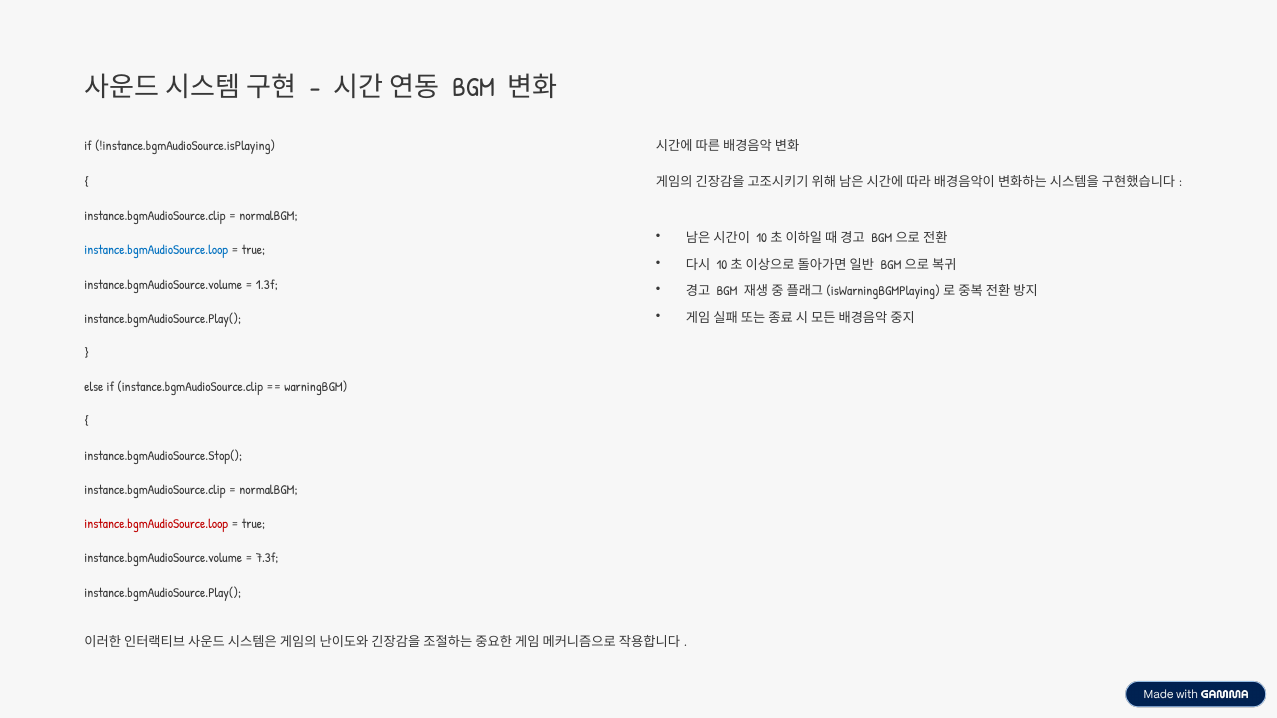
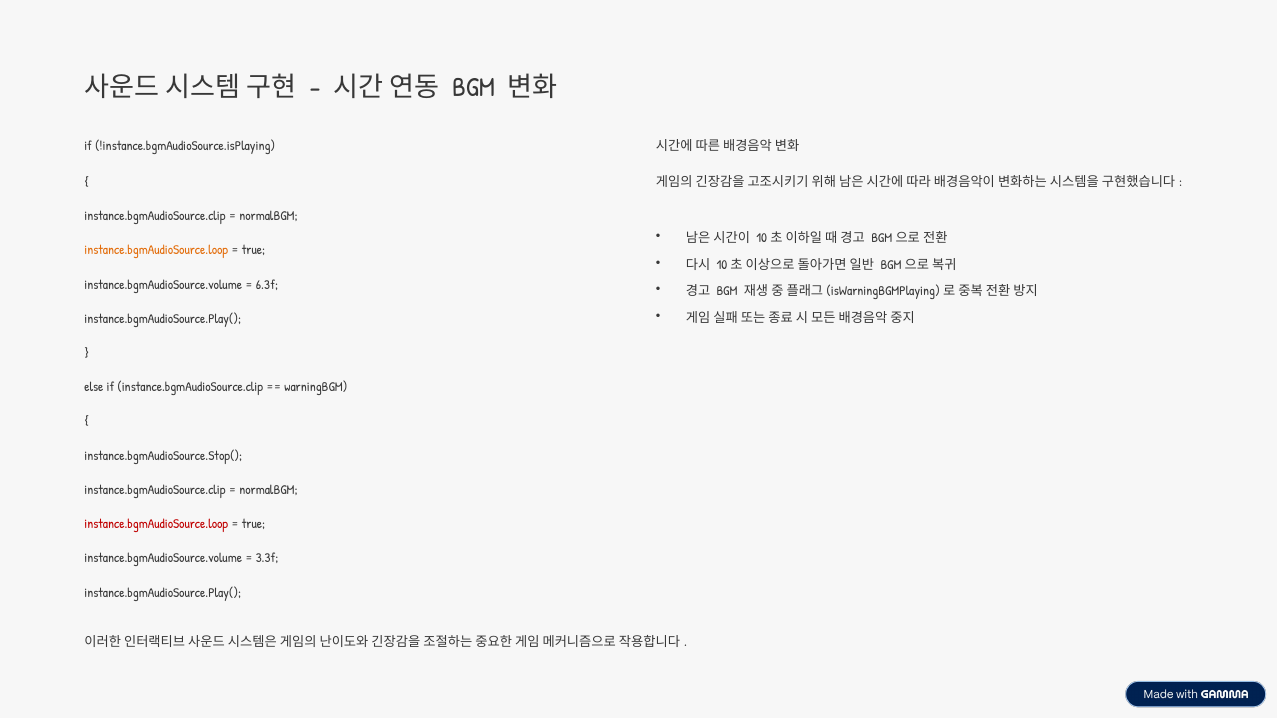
instance.bgmAudioSource.loop at (156, 251) colour: blue -> orange
1.3f: 1.3f -> 6.3f
7.3f: 7.3f -> 3.3f
